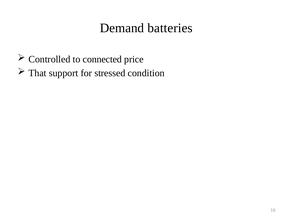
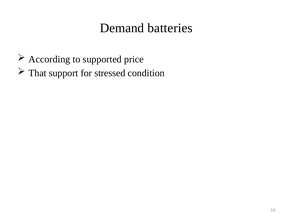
Controlled: Controlled -> According
connected: connected -> supported
